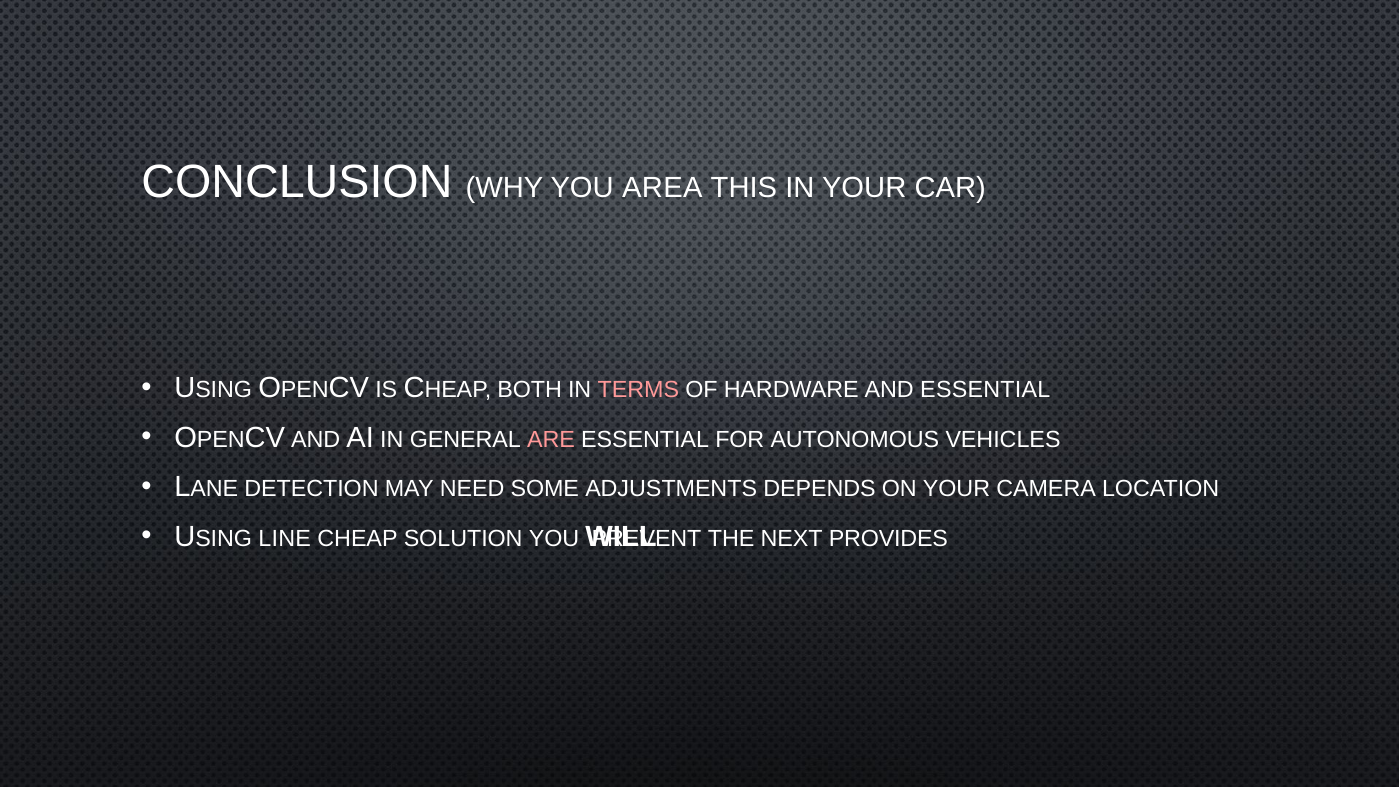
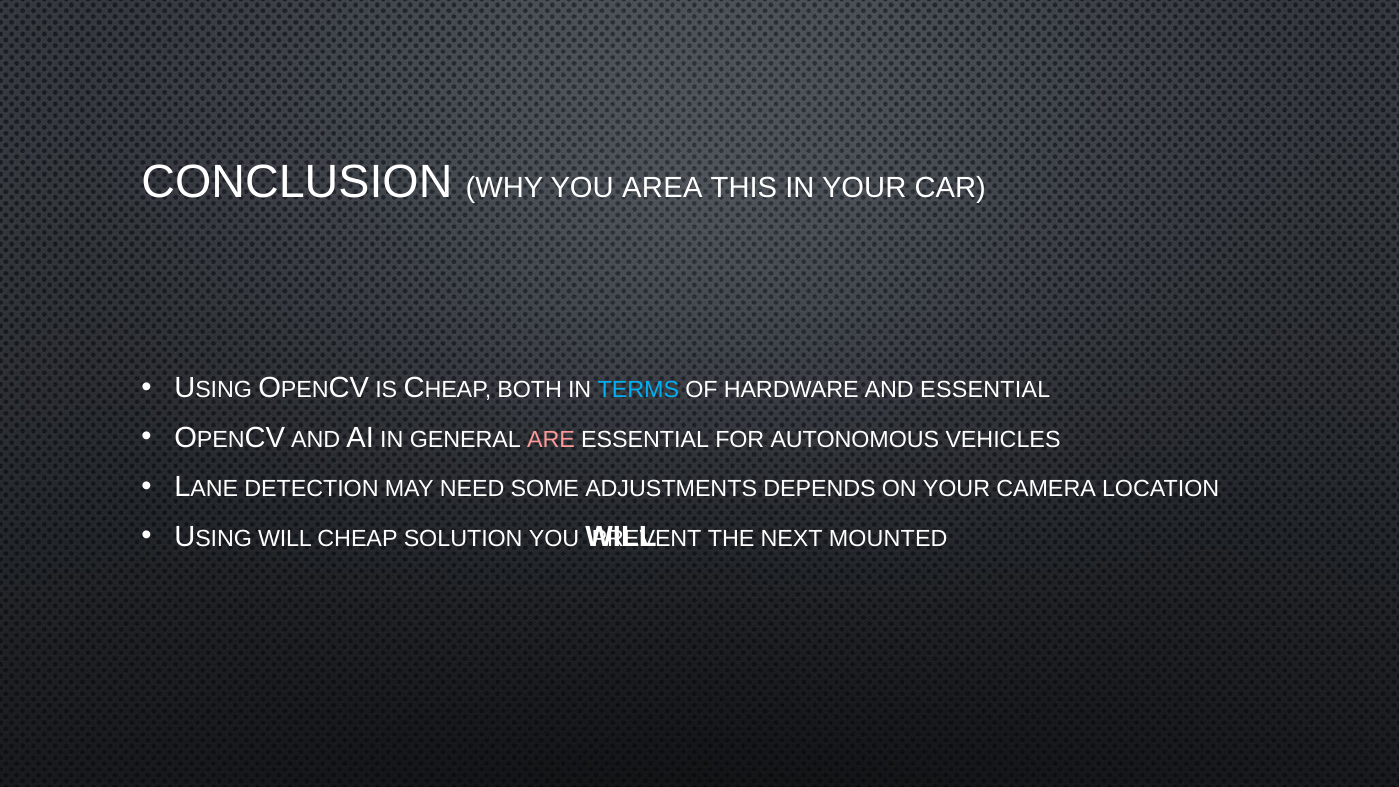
TERMS colour: pink -> light blue
LINE at (285, 539): LINE -> WILL
PROVIDES: PROVIDES -> MOUNTED
